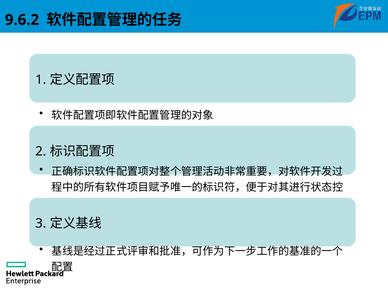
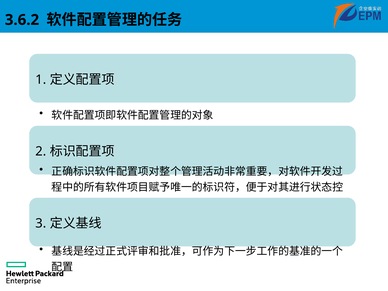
9.6.2: 9.6.2 -> 3.6.2
